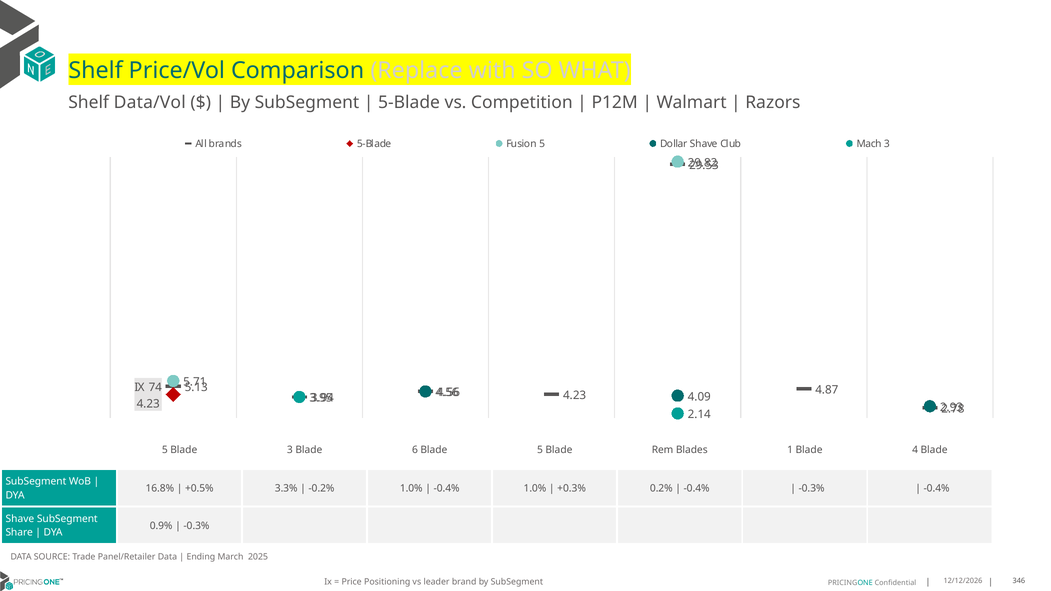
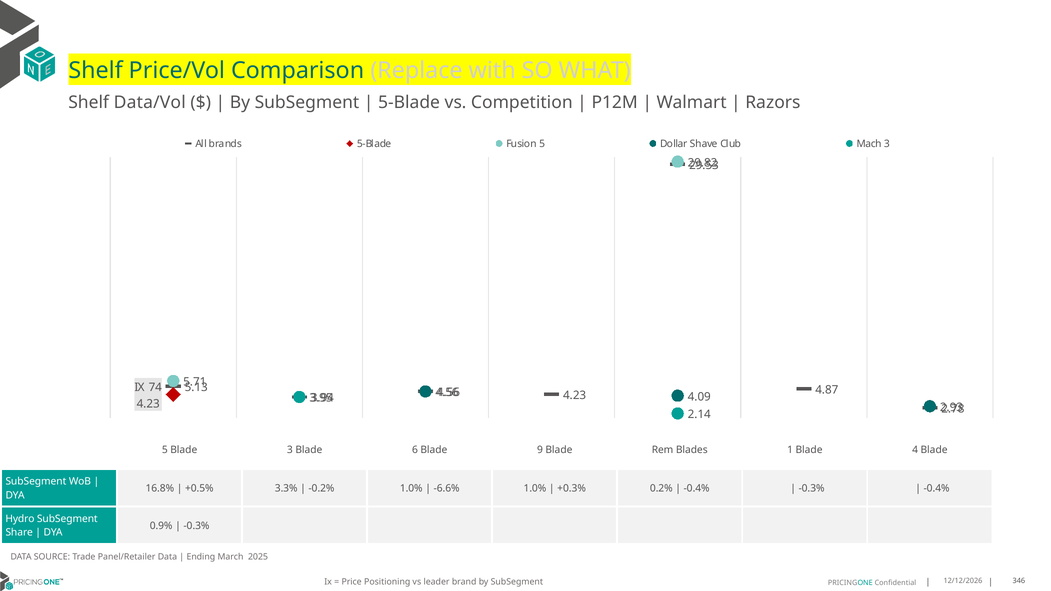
Blade 5: 5 -> 9
-0.4% at (447, 489): -0.4% -> -6.6%
Shave at (20, 519): Shave -> Hydro
